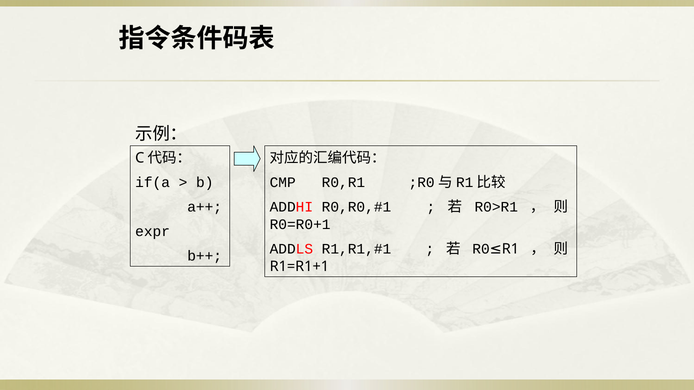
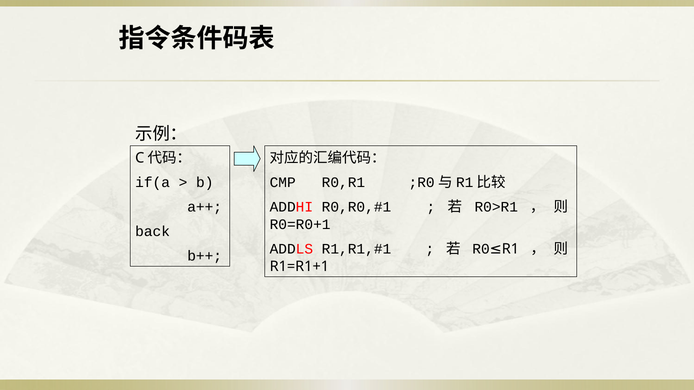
expr: expr -> back
